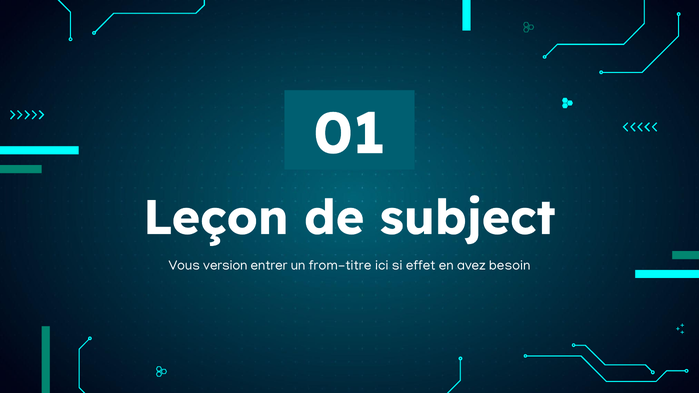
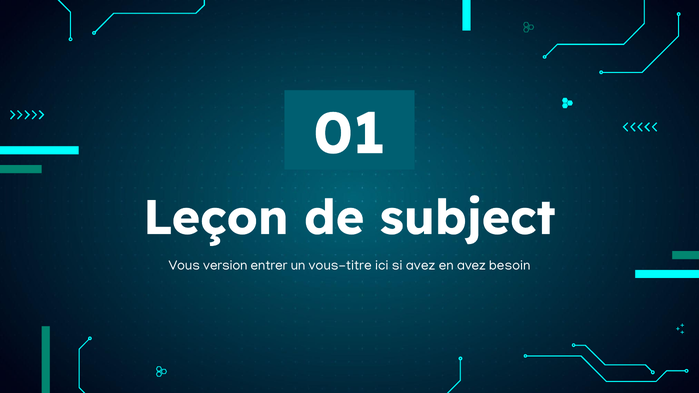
from-titre: from-titre -> vous-titre
si effet: effet -> avez
